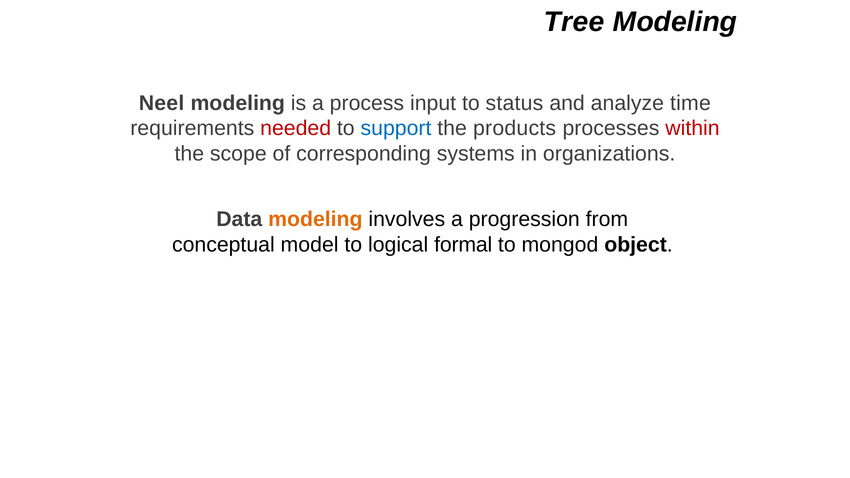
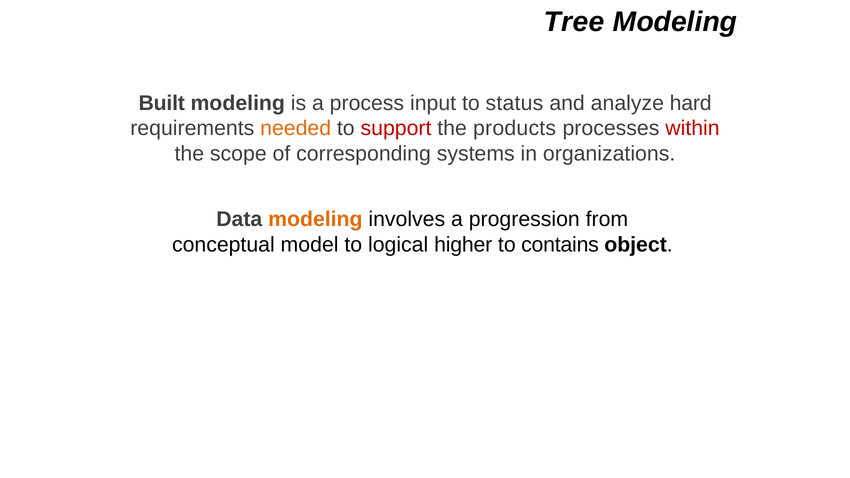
Neel: Neel -> Built
time: time -> hard
needed colour: red -> orange
support colour: blue -> red
formal: formal -> higher
mongod: mongod -> contains
